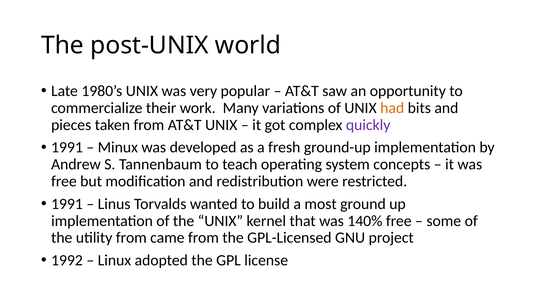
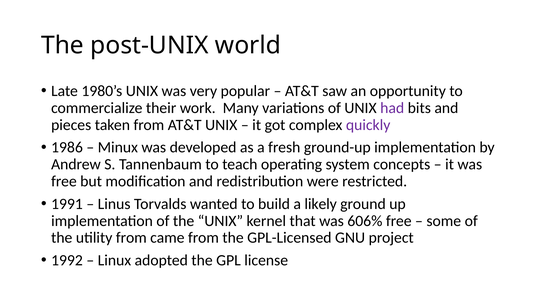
had colour: orange -> purple
1991 at (67, 147): 1991 -> 1986
most: most -> likely
140%: 140% -> 606%
